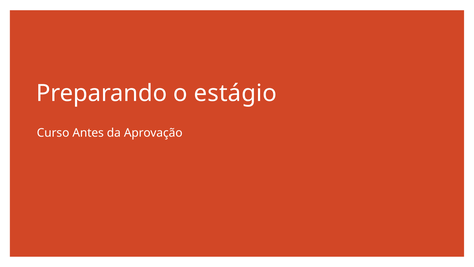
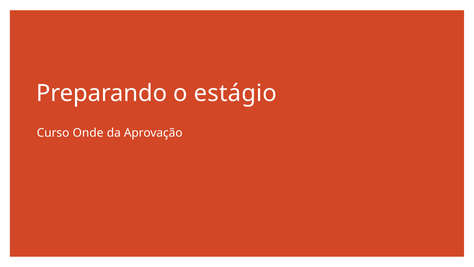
Antes: Antes -> Onde
